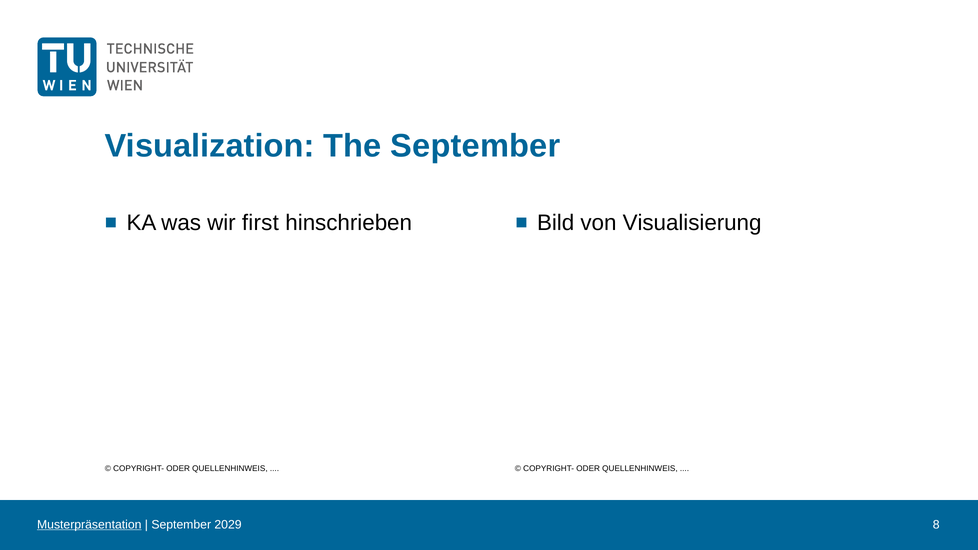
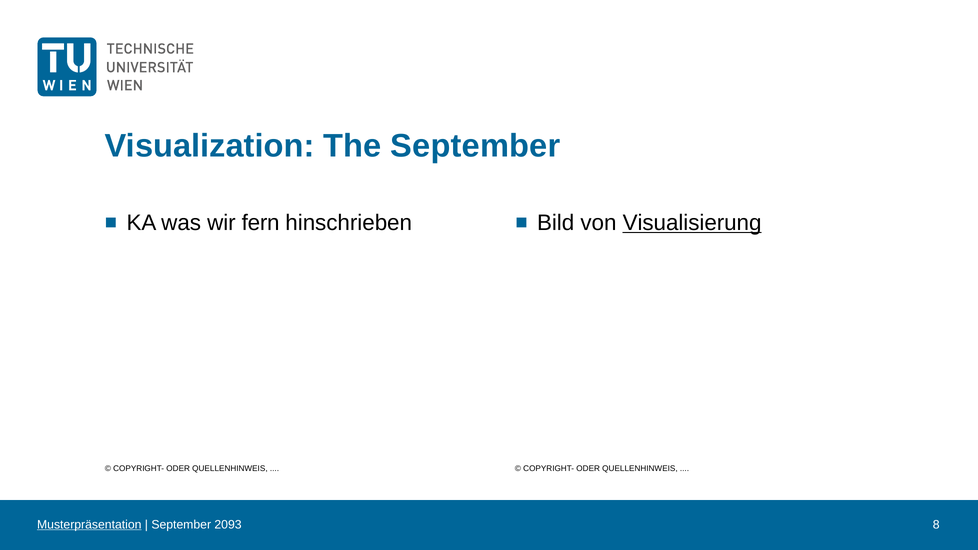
first: first -> fern
Visualisierung underline: none -> present
2029: 2029 -> 2093
